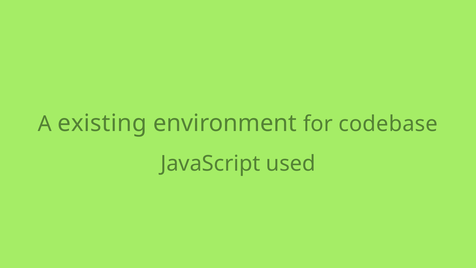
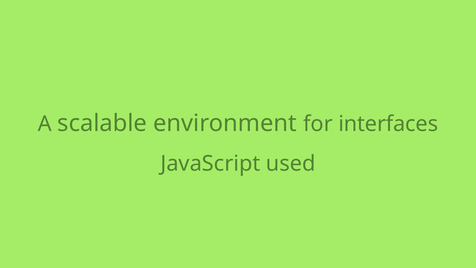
existing: existing -> scalable
codebase: codebase -> interfaces
